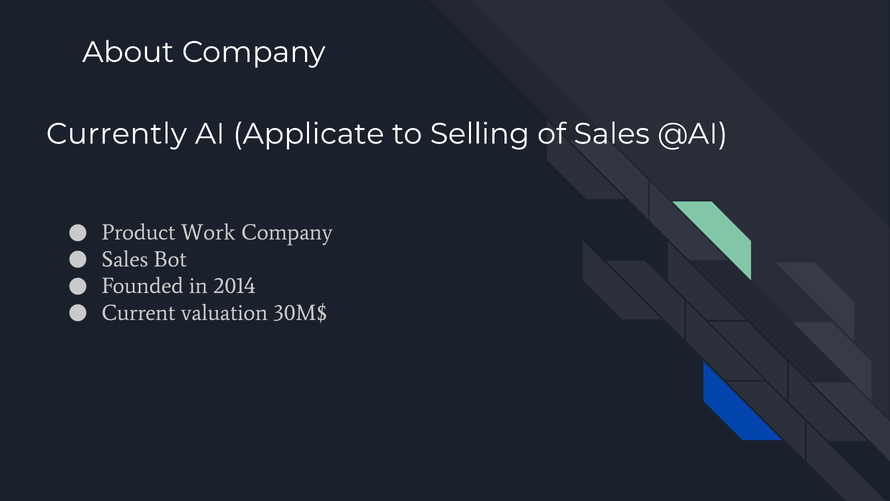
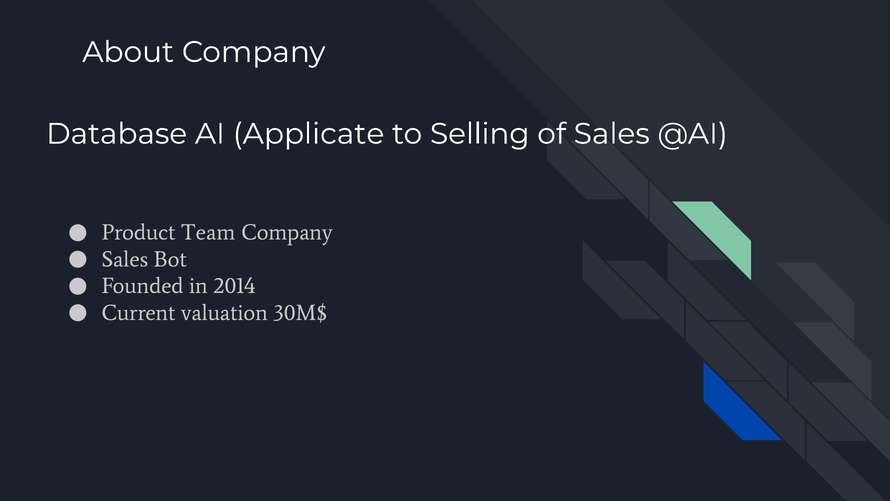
Currently: Currently -> Database
Work: Work -> Team
